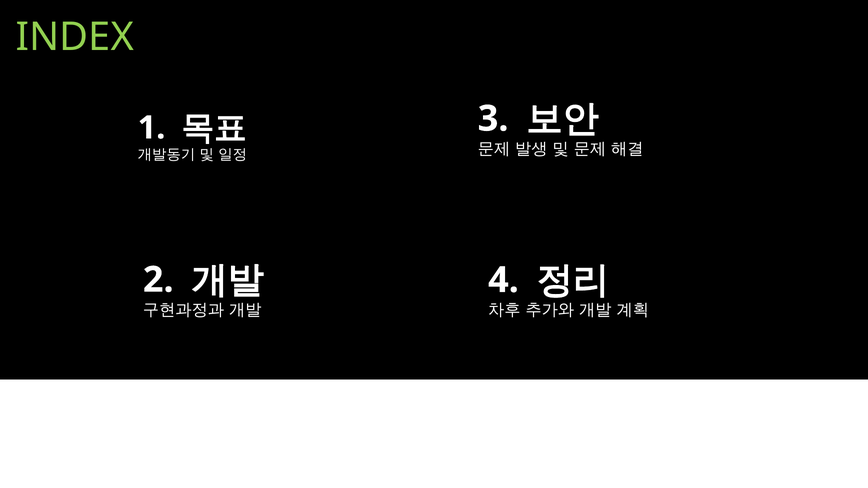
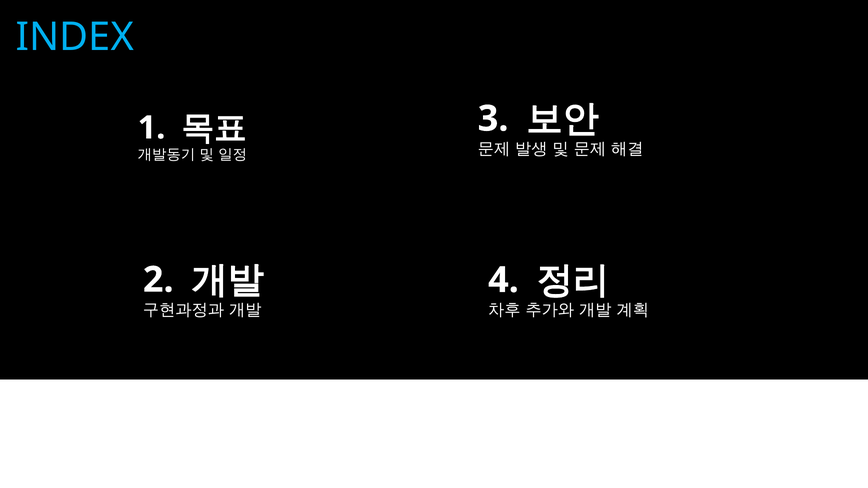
INDEX colour: light green -> light blue
